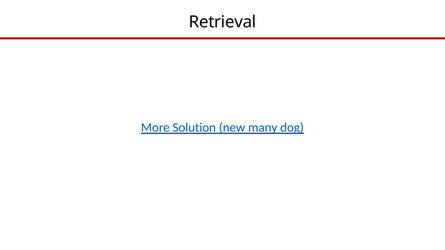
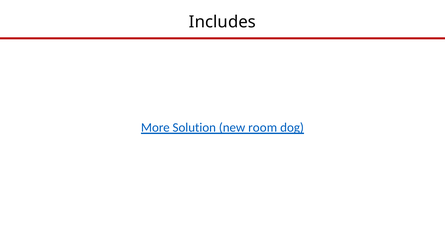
Retrieval: Retrieval -> Includes
many: many -> room
